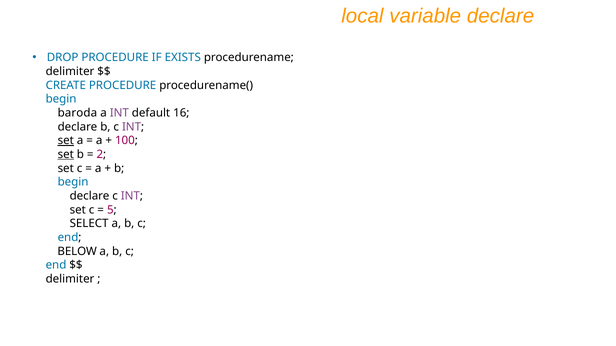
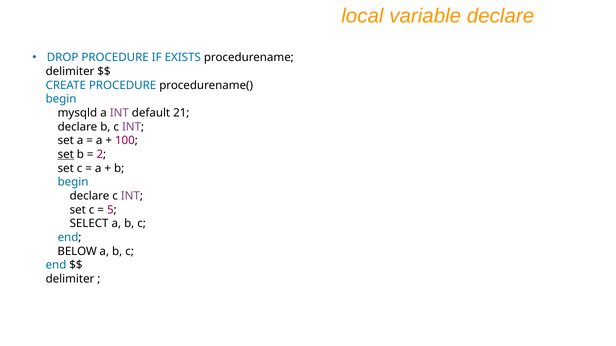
baroda: baroda -> mysqld
16: 16 -> 21
set at (66, 141) underline: present -> none
